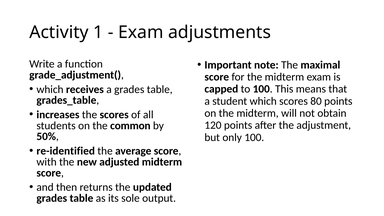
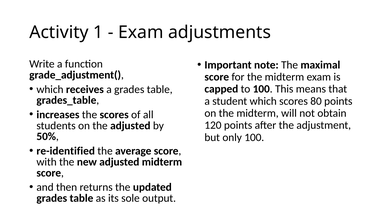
the common: common -> adjusted
